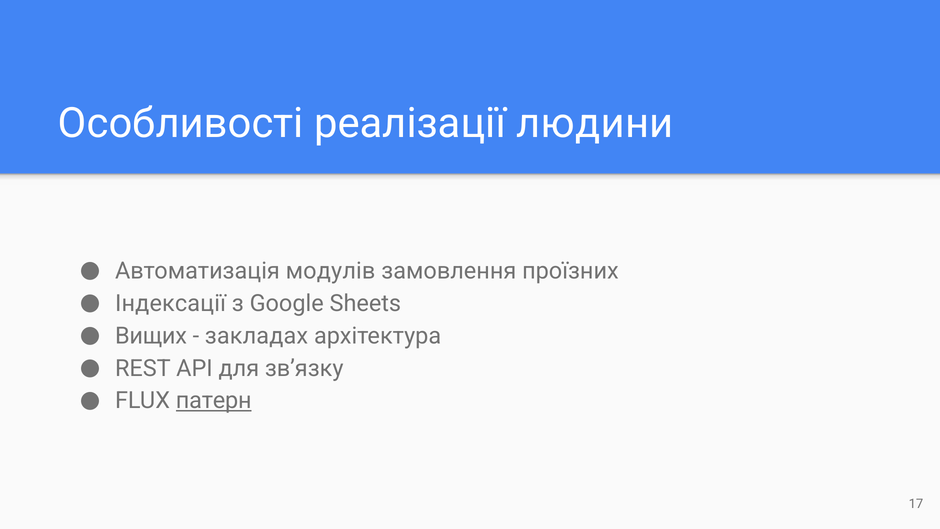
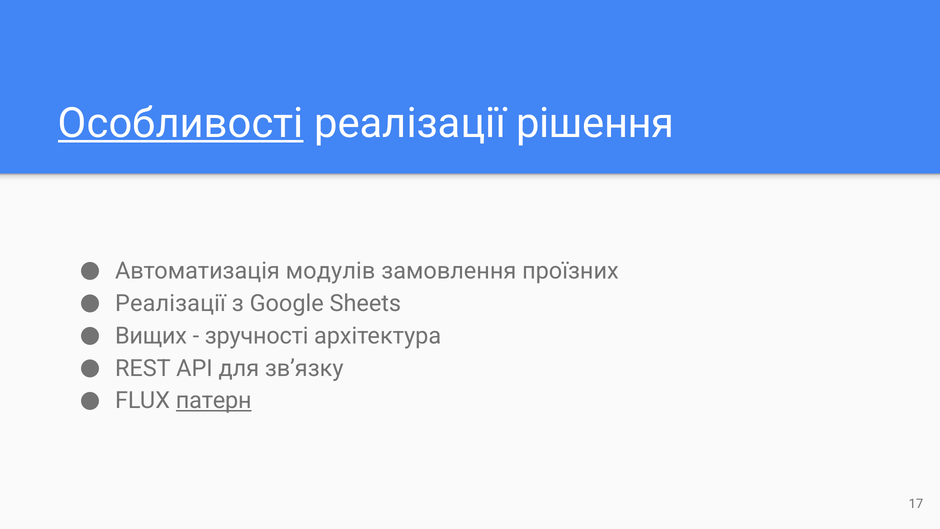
Особливості underline: none -> present
людини: людини -> рішення
Індексації at (170, 303): Індексації -> Реалізації
закладах: закладах -> зручності
